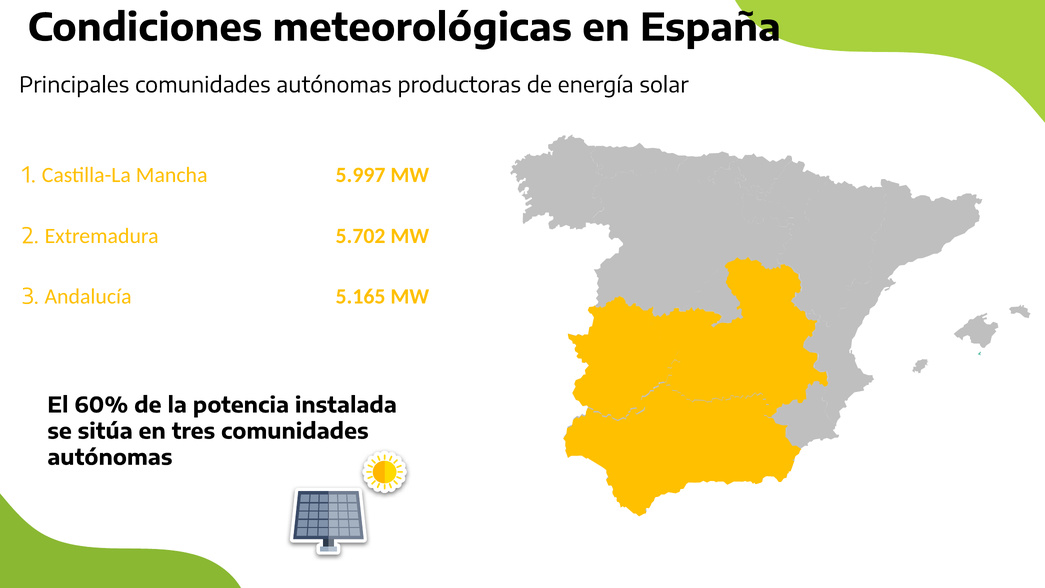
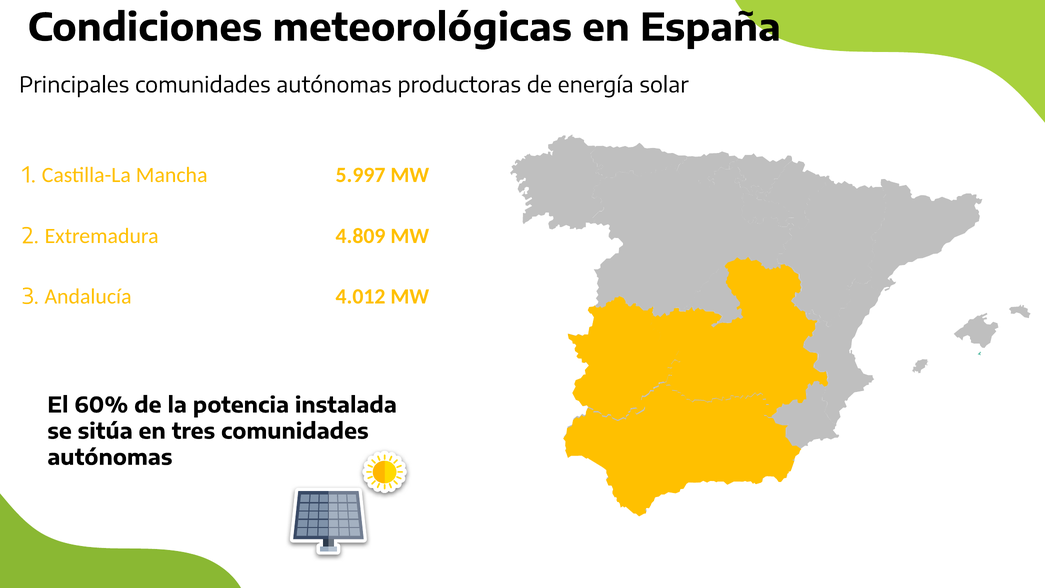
5.702: 5.702 -> 4.809
5.165: 5.165 -> 4.012
